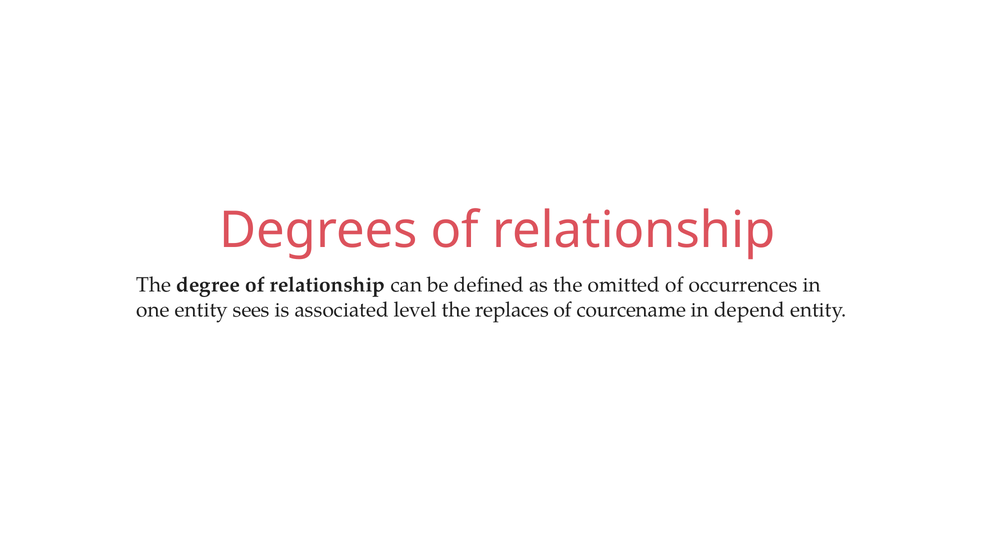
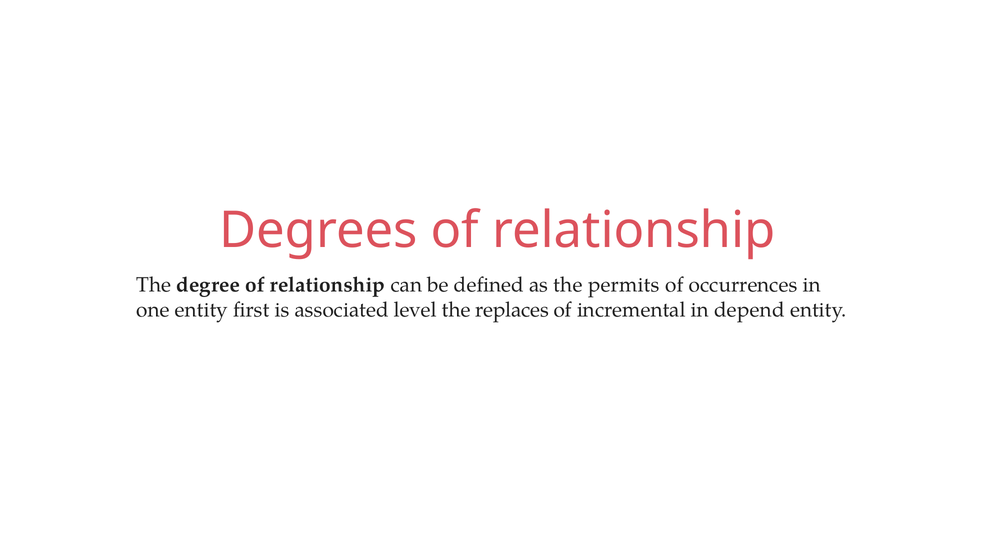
omitted: omitted -> permits
sees: sees -> first
courcename: courcename -> incremental
